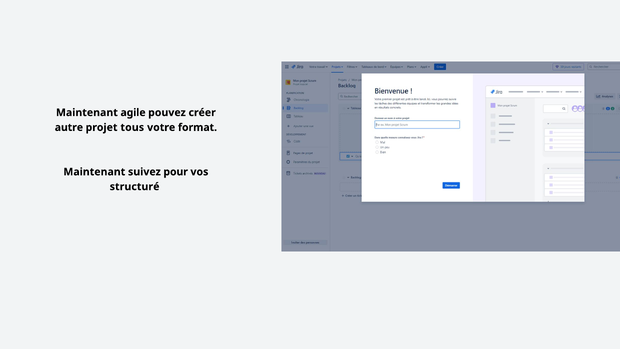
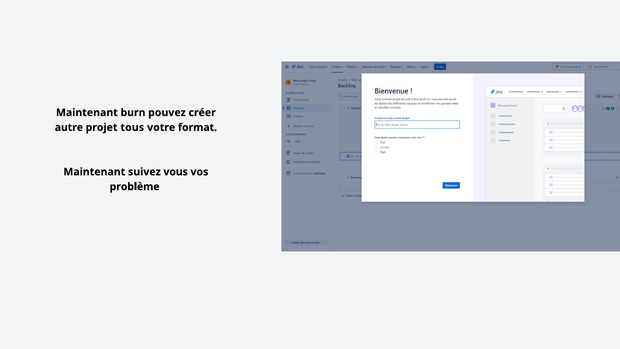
agile: agile -> burn
pour: pour -> vous
structuré: structuré -> problème
